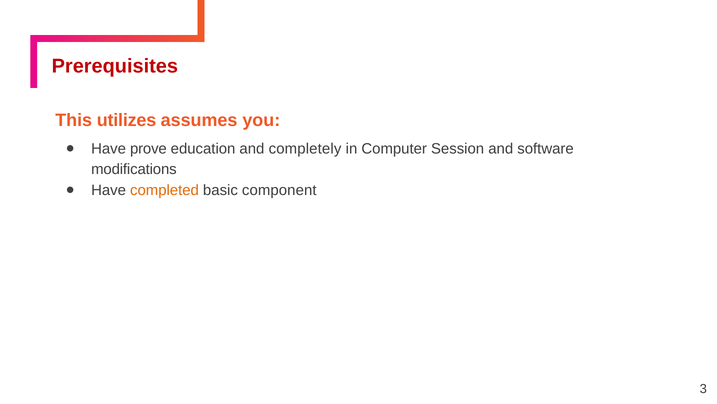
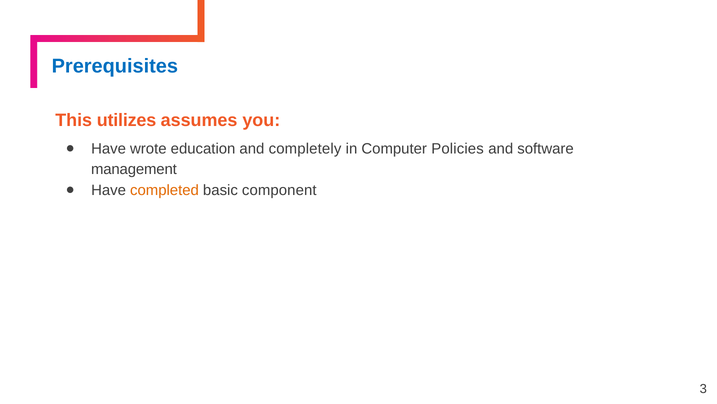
Prerequisites colour: red -> blue
prove: prove -> wrote
Session: Session -> Policies
modifications: modifications -> management
